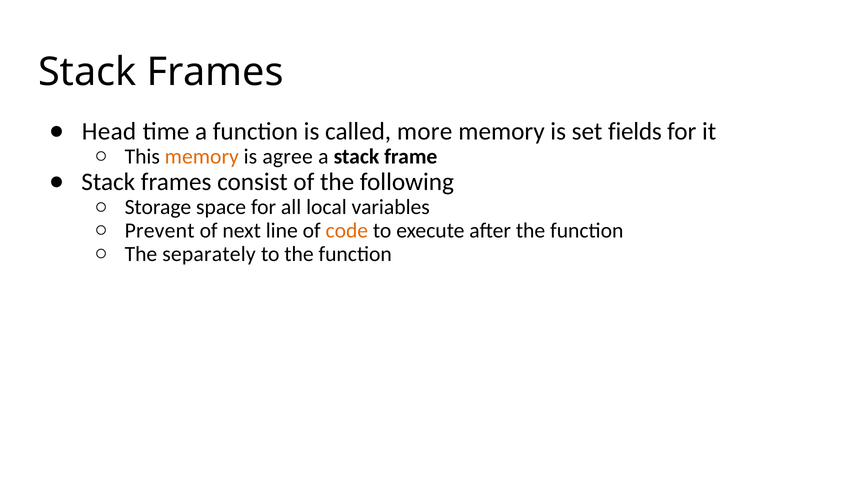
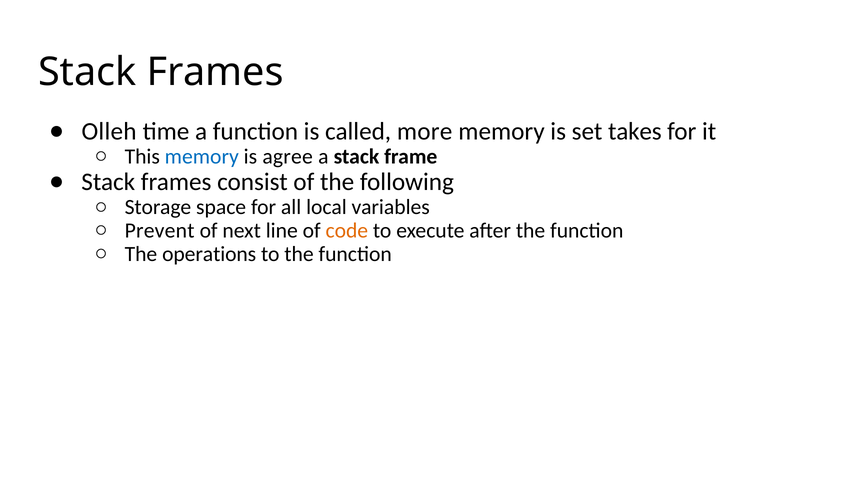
Head: Head -> Olleh
fields: fields -> takes
memory at (202, 156) colour: orange -> blue
separately: separately -> operations
